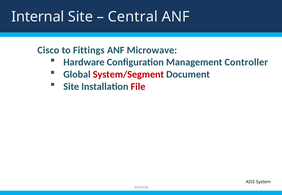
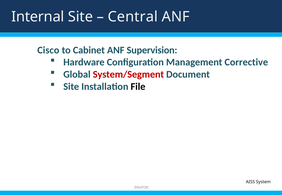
Fittings: Fittings -> Cabinet
Microwave: Microwave -> Supervision
Controller: Controller -> Corrective
File colour: red -> black
